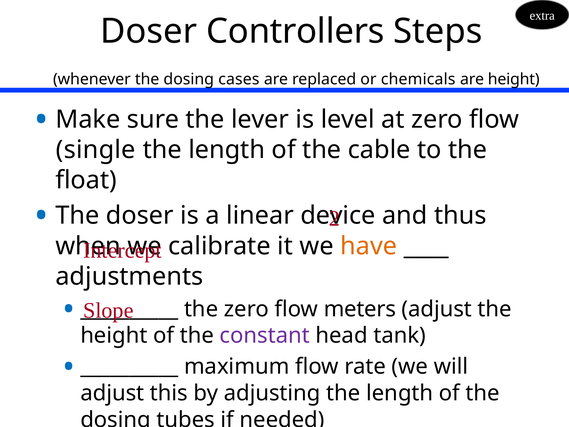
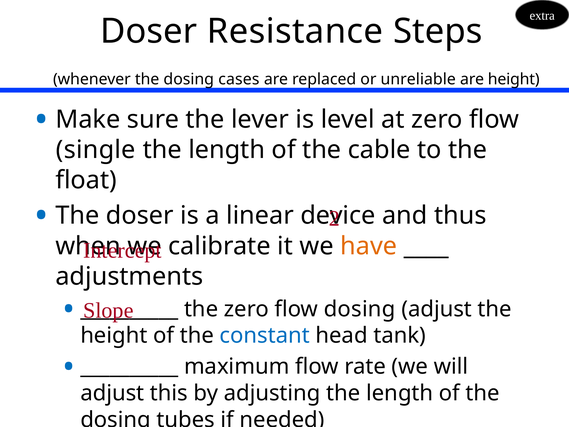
Controllers: Controllers -> Resistance
chemicals: chemicals -> unreliable
flow meters: meters -> dosing
constant colour: purple -> blue
